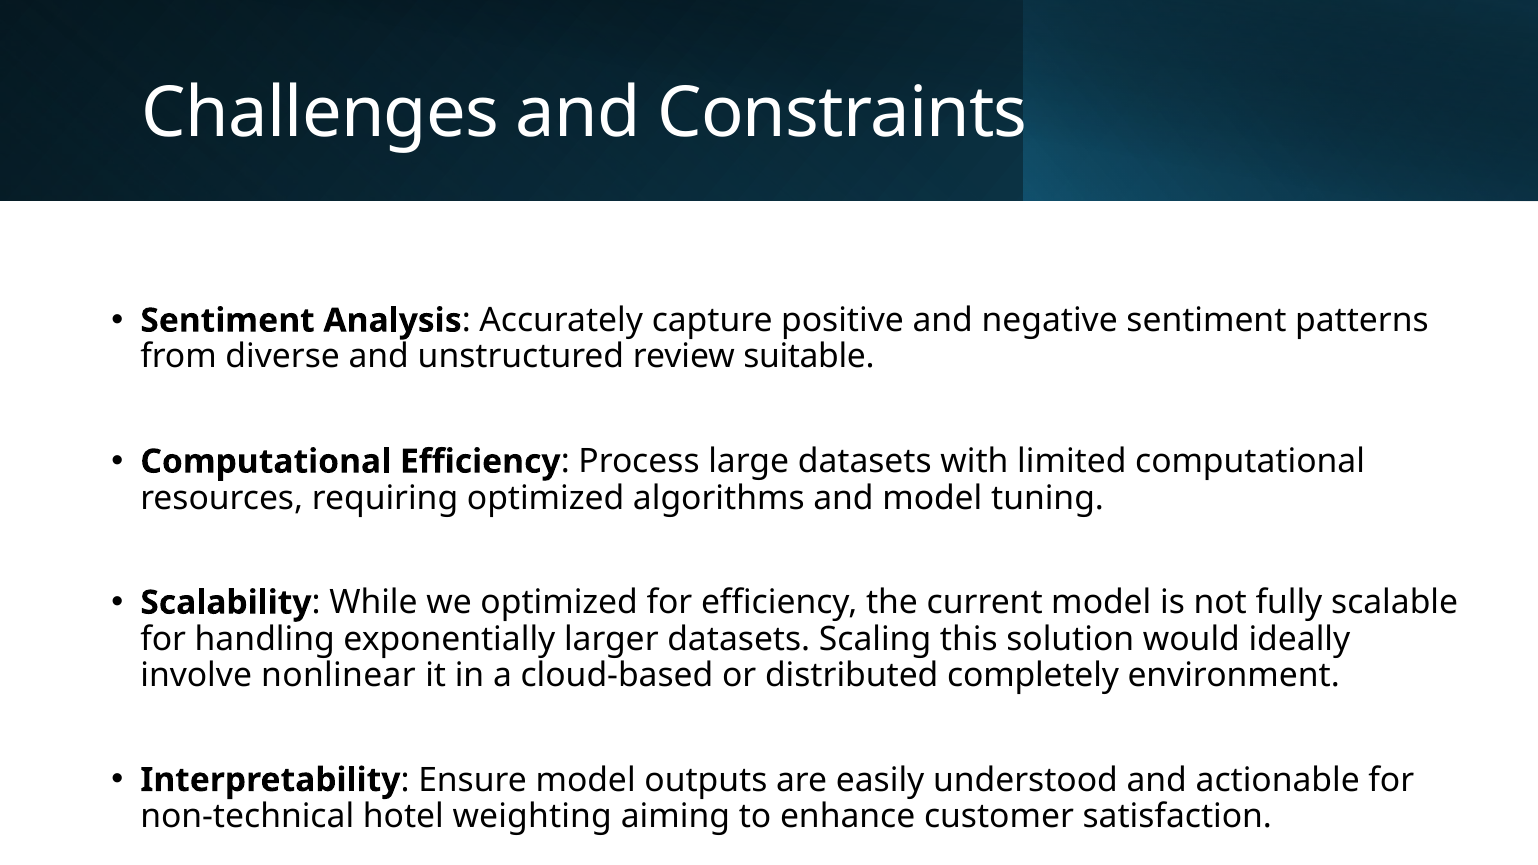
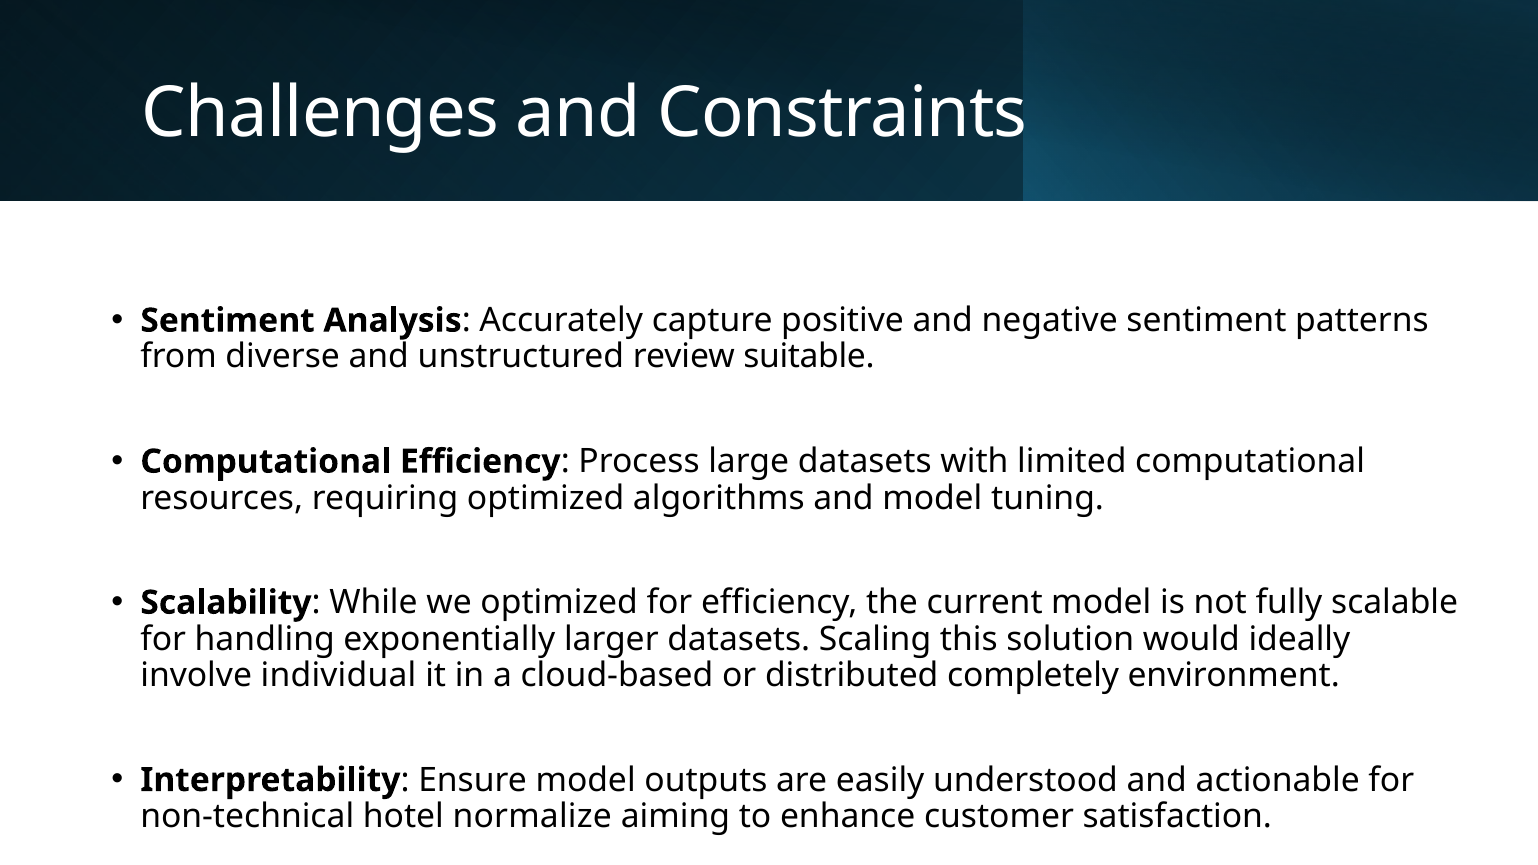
nonlinear: nonlinear -> individual
weighting: weighting -> normalize
